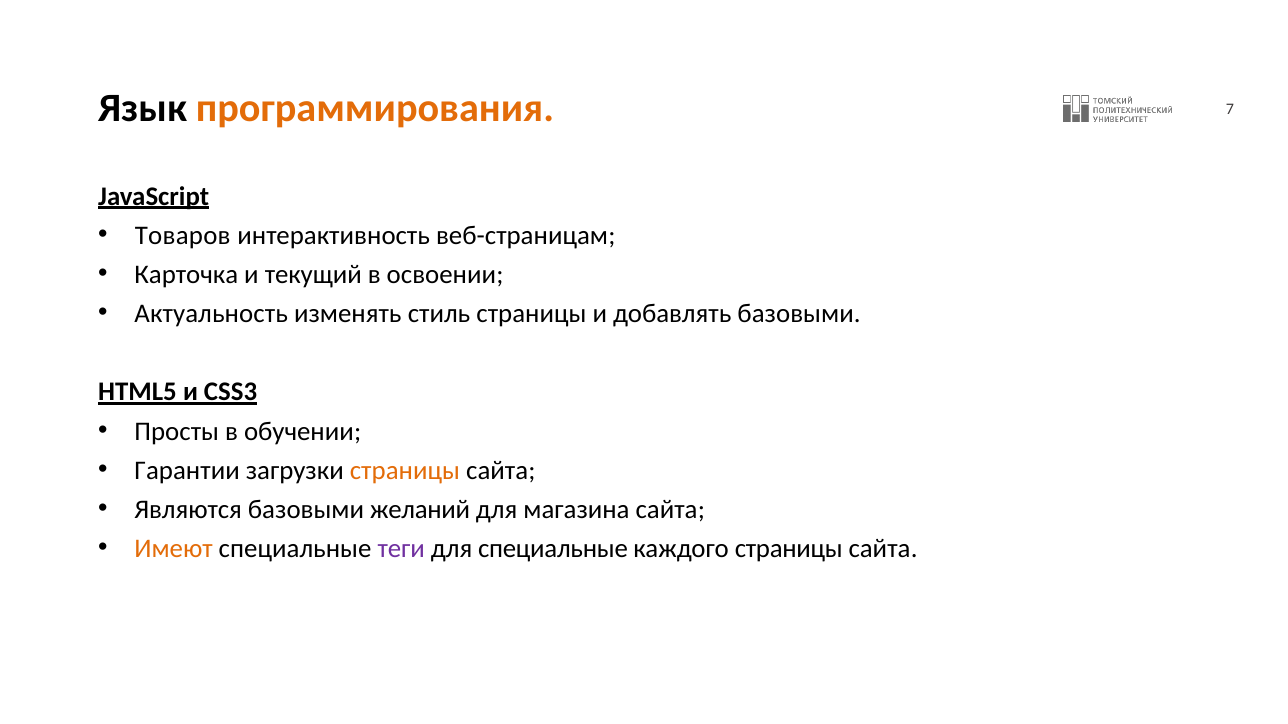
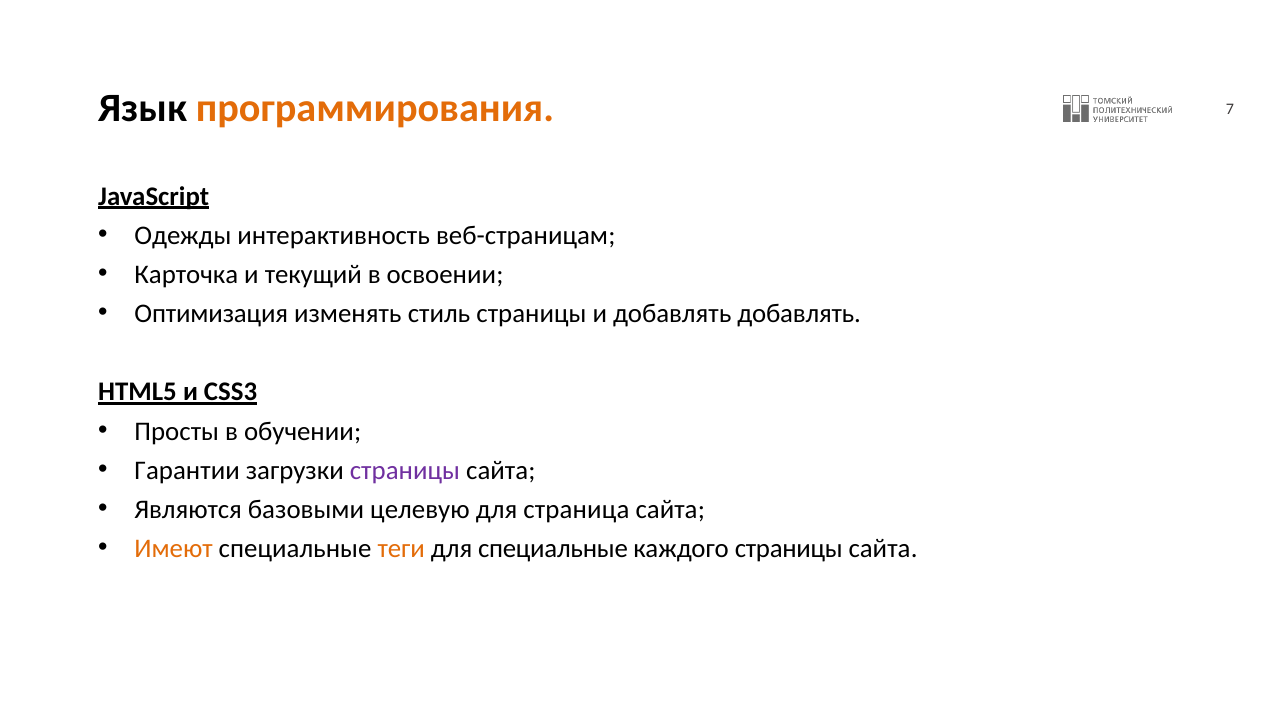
Товаров: Товаров -> Одежды
Актуальность: Актуальность -> Оптимизация
добавлять базовыми: базовыми -> добавлять
страницы at (405, 471) colour: orange -> purple
желаний: желаний -> целевую
магазина: магазина -> страница
теги colour: purple -> orange
